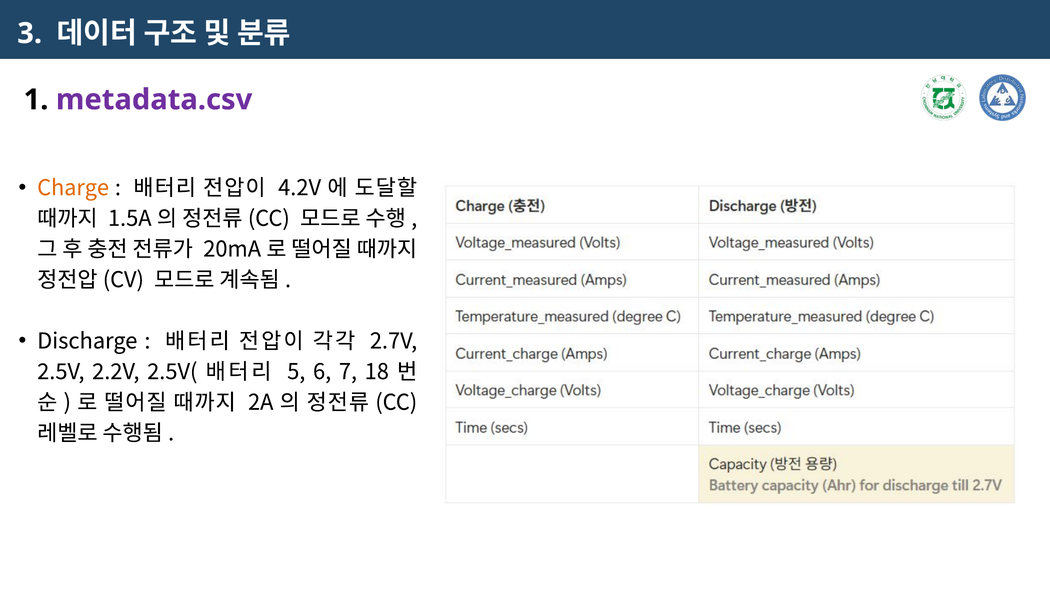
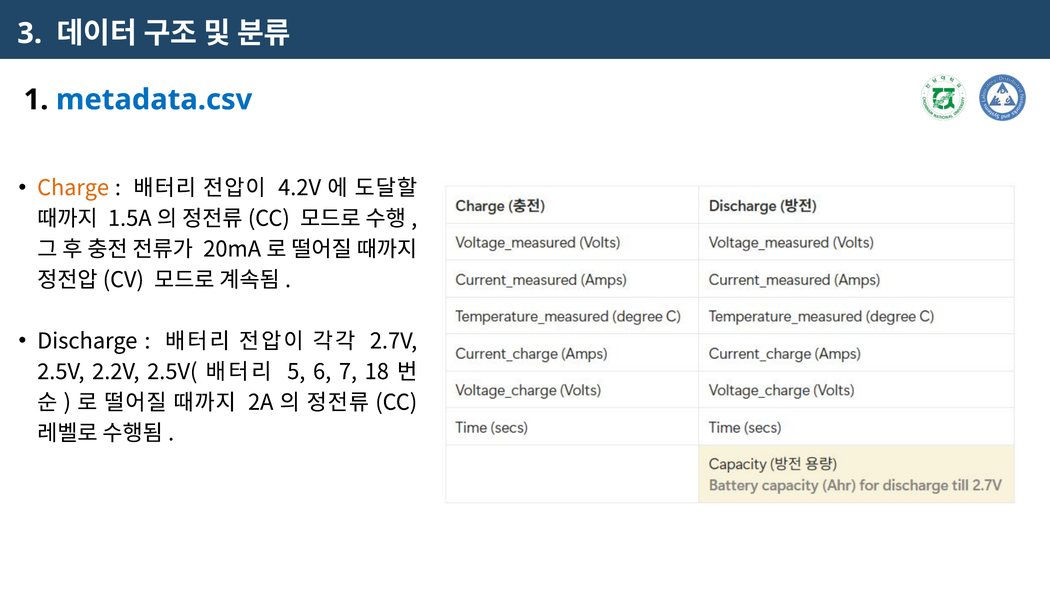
metadata.csv colour: purple -> blue
